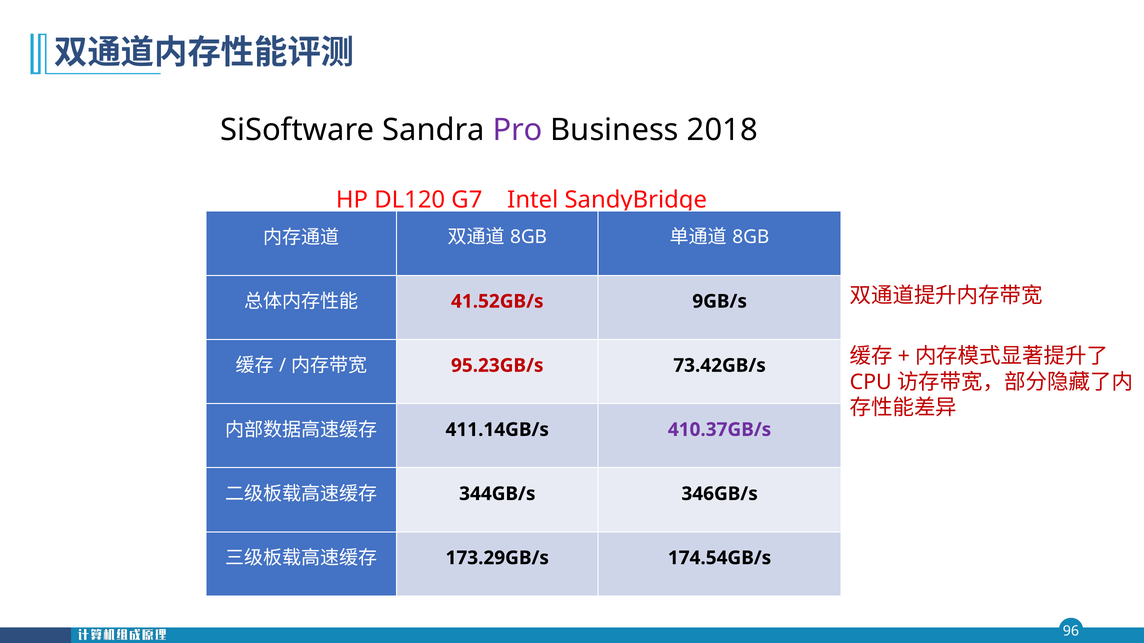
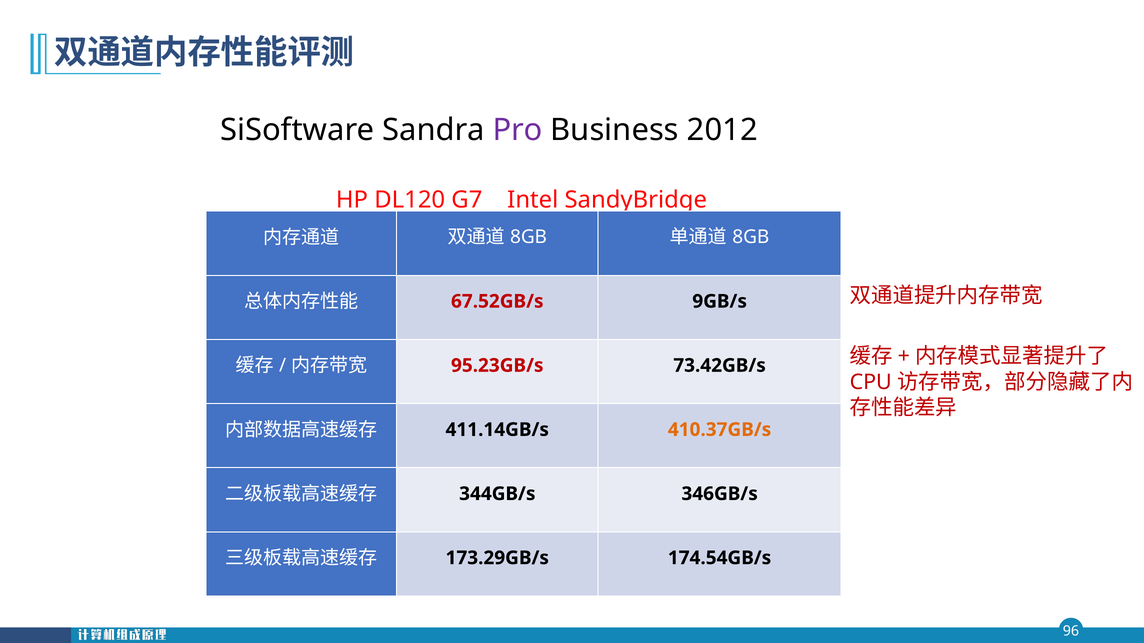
2018: 2018 -> 2012
41.52GB/s: 41.52GB/s -> 67.52GB/s
410.37GB/s colour: purple -> orange
